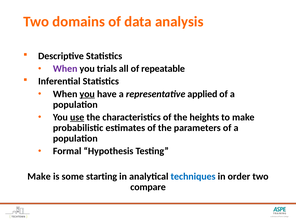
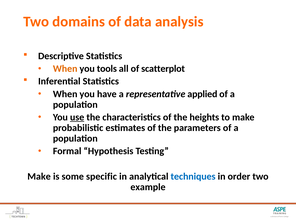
When at (65, 69) colour: purple -> orange
trials: trials -> tools
repeatable: repeatable -> scatterplot
you at (87, 94) underline: present -> none
starting: starting -> specific
compare: compare -> example
